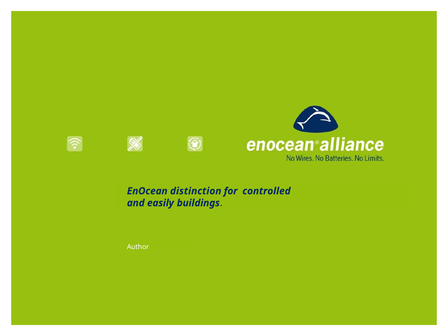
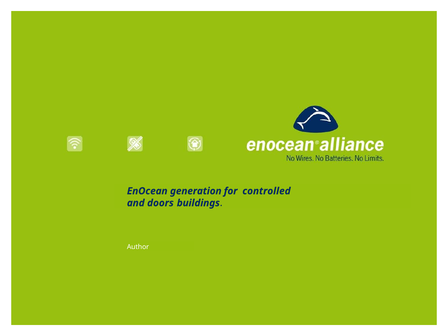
distinction: distinction -> generation
easily: easily -> doors
